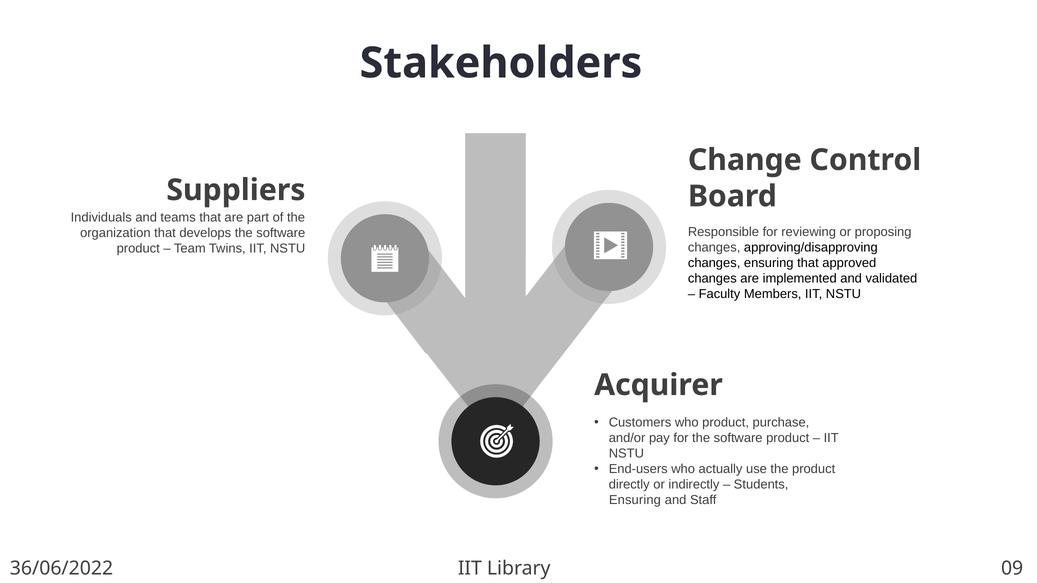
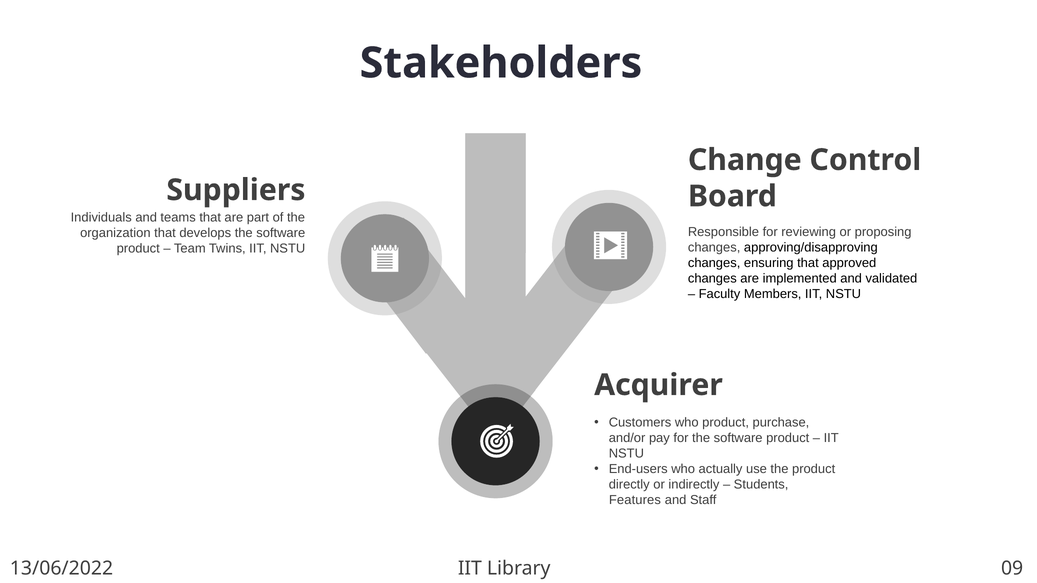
Ensuring at (635, 500): Ensuring -> Features
36/06/2022: 36/06/2022 -> 13/06/2022
